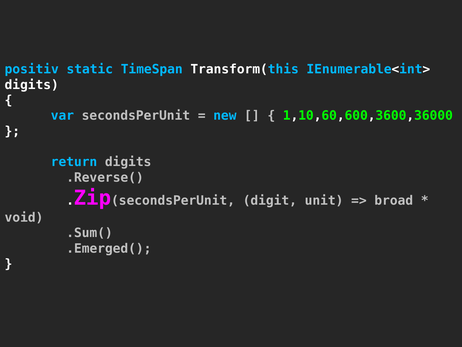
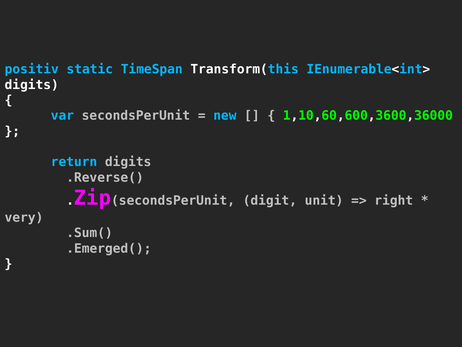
broad: broad -> right
void: void -> very
